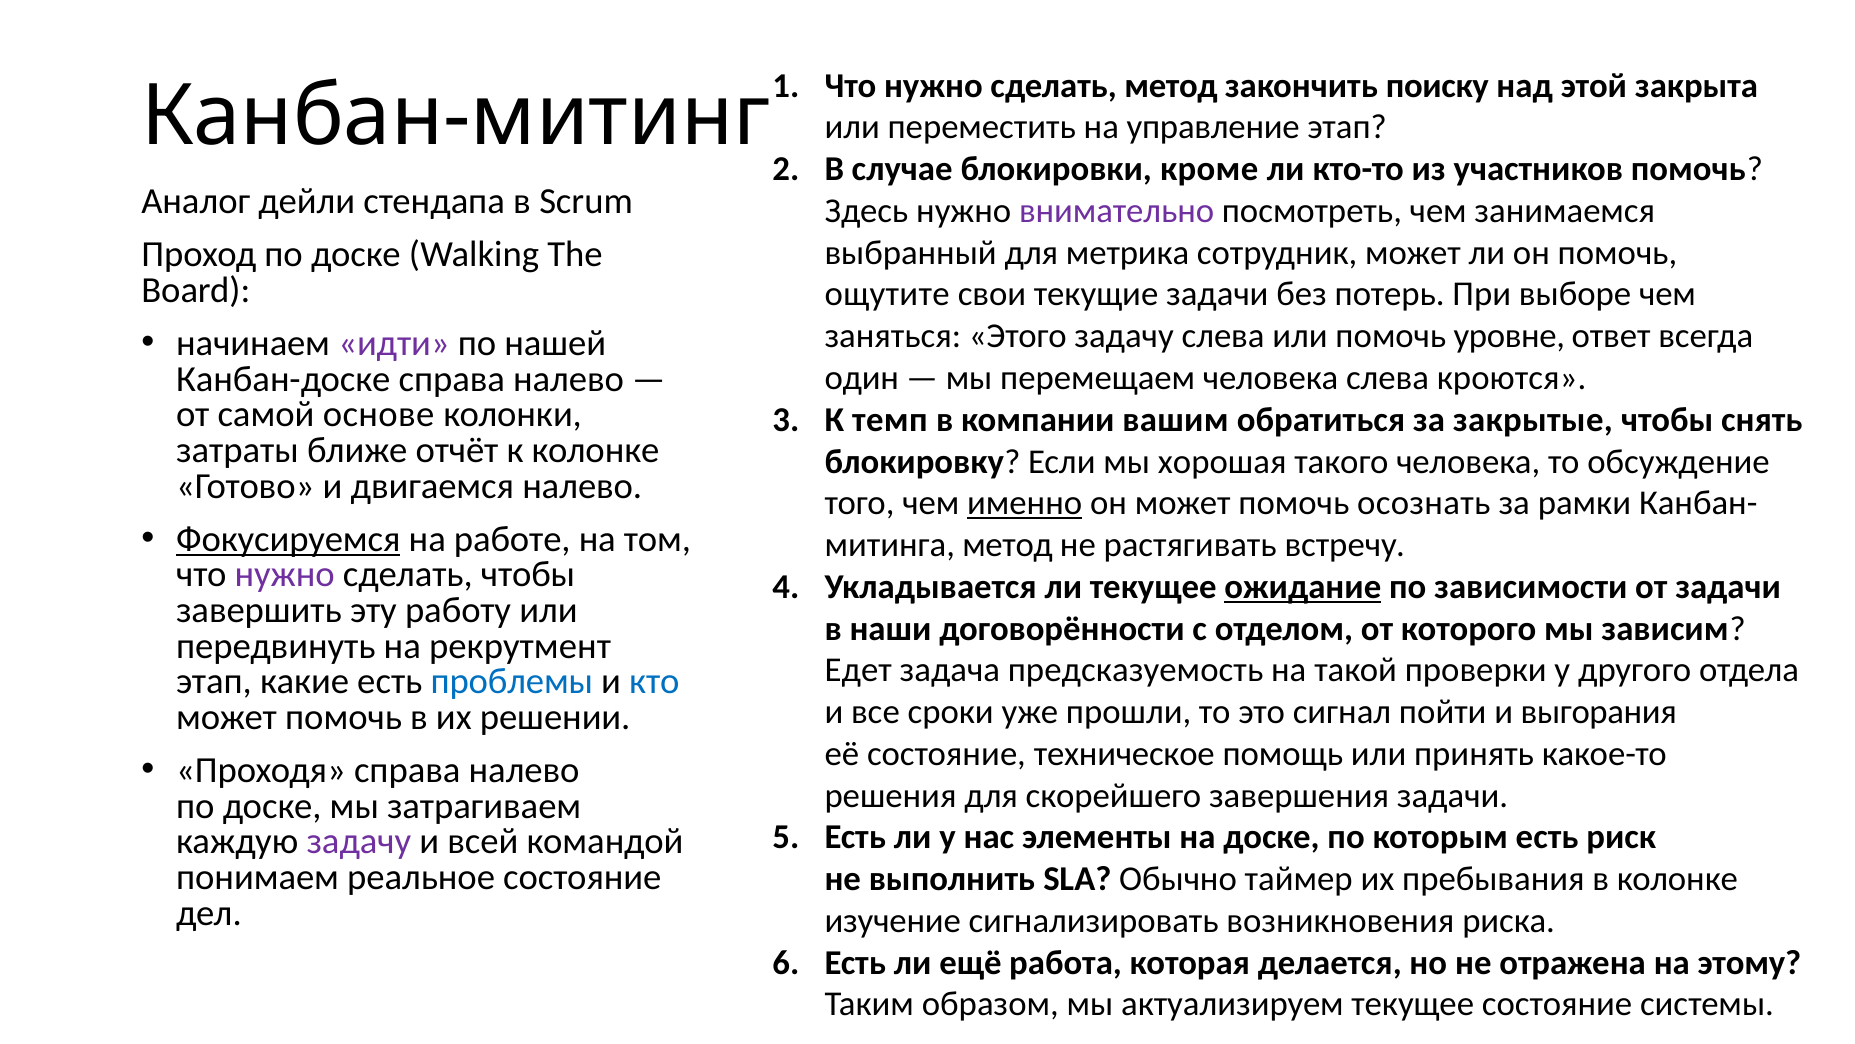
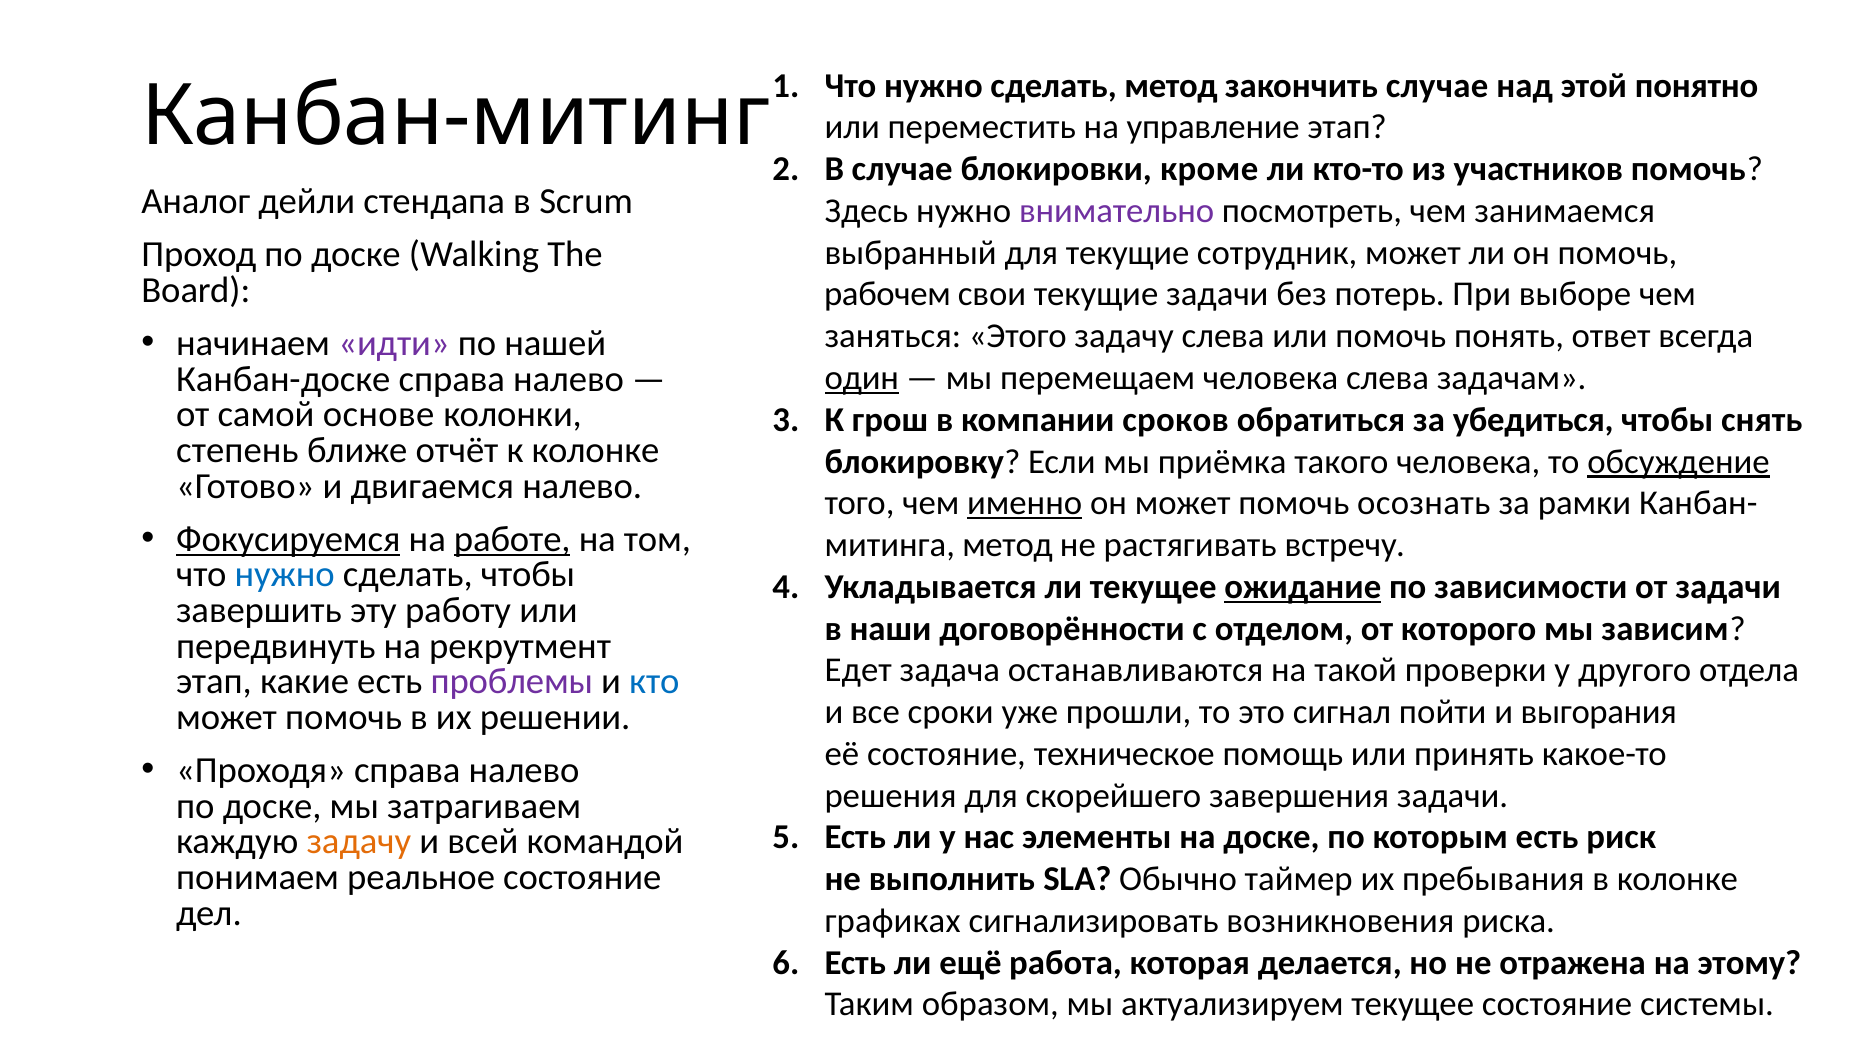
закончить поиску: поиску -> случае
закрыта: закрыта -> понятно
для метрика: метрика -> текущие
ощутите: ощутите -> рабочем
уровне: уровне -> понять
один underline: none -> present
кроются: кроются -> задачам
темп: темп -> грош
вашим: вашим -> сроков
закрытые: закрытые -> убедиться
затраты: затраты -> степень
хорошая: хорошая -> приёмка
обсуждение underline: none -> present
работе underline: none -> present
нужно at (285, 574) colour: purple -> blue
предсказуемость: предсказуемость -> останавливаются
проблемы colour: blue -> purple
задачу at (359, 841) colour: purple -> orange
изучение: изучение -> графиках
